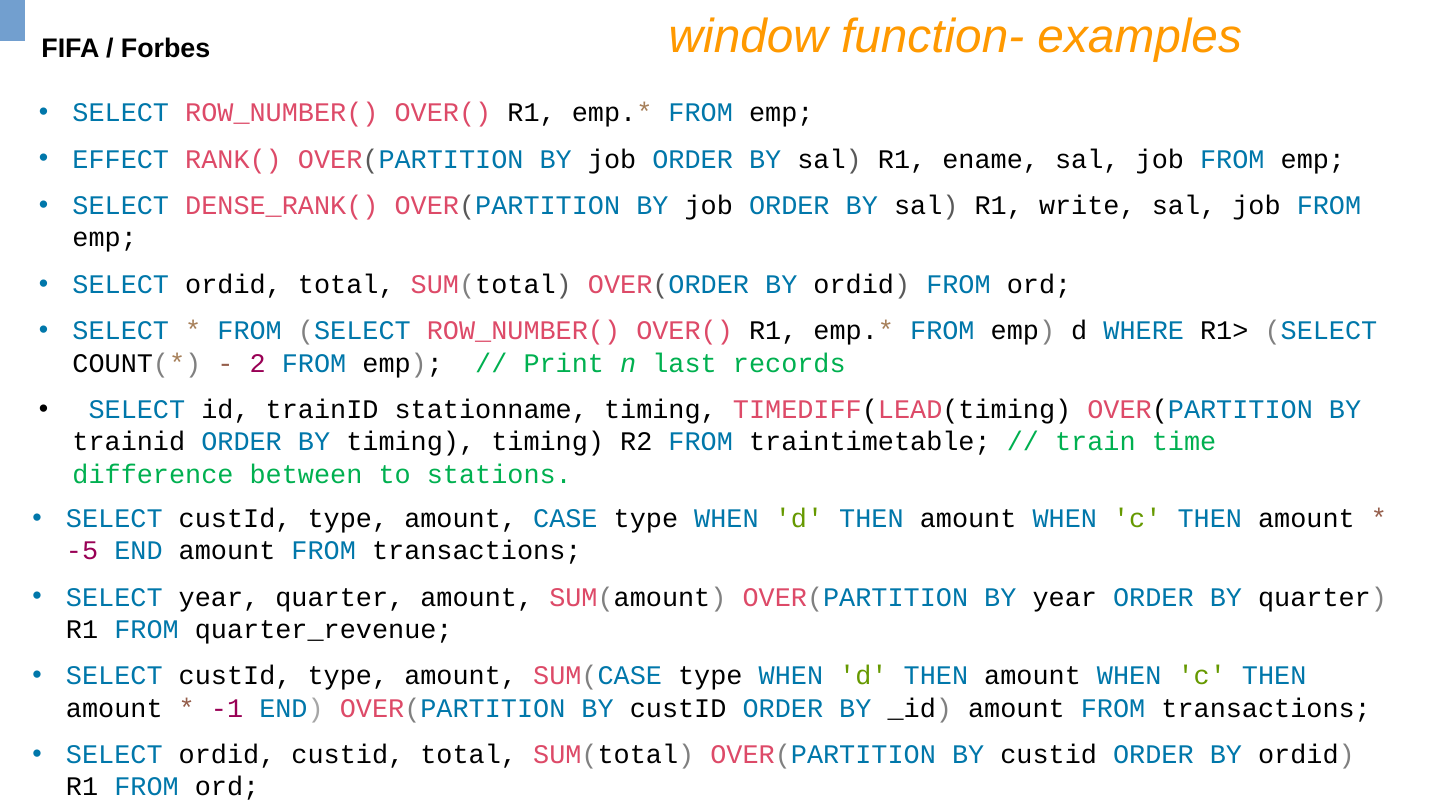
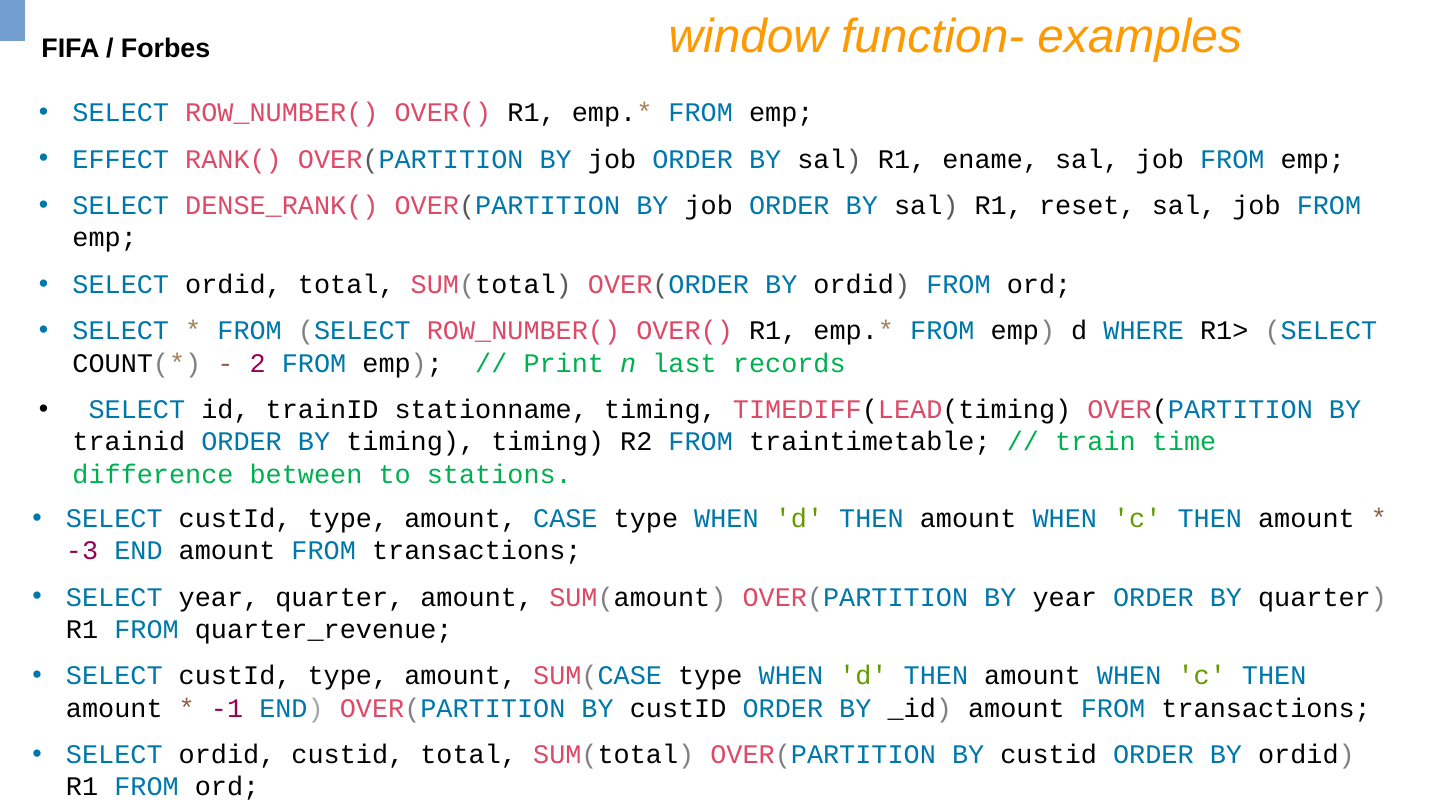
write: write -> reset
-5: -5 -> -3
